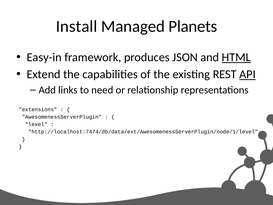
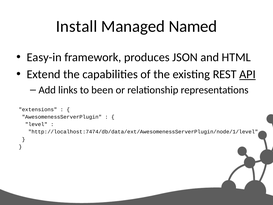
Planets: Planets -> Named
HTML underline: present -> none
need: need -> been
